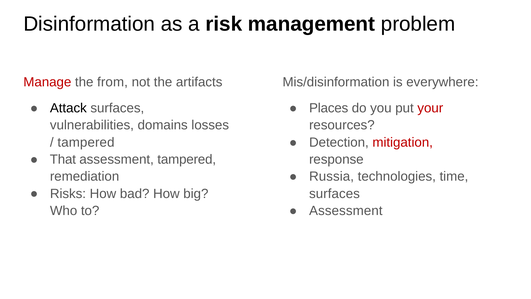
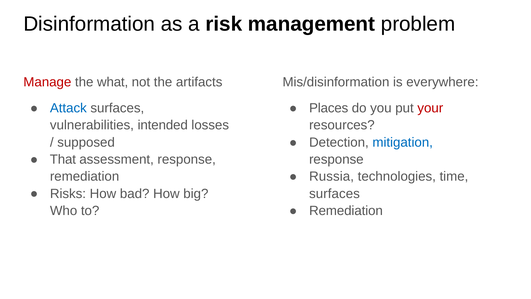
from: from -> what
Attack colour: black -> blue
domains: domains -> intended
tampered at (86, 142): tampered -> supposed
mitigation colour: red -> blue
assessment tampered: tampered -> response
Assessment at (346, 211): Assessment -> Remediation
